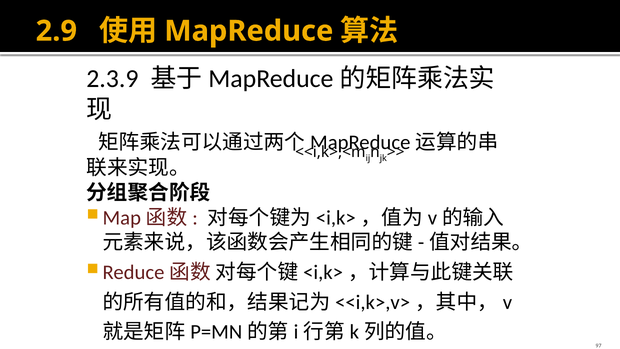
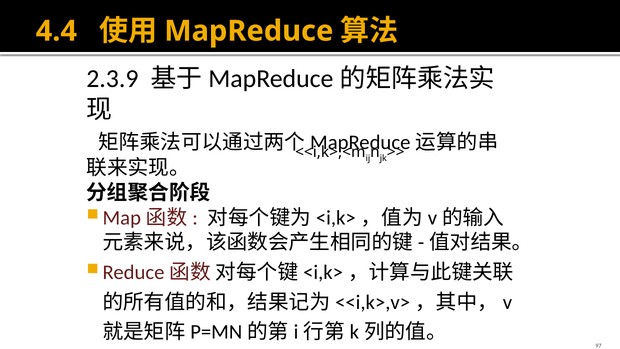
2.9: 2.9 -> 4.4
